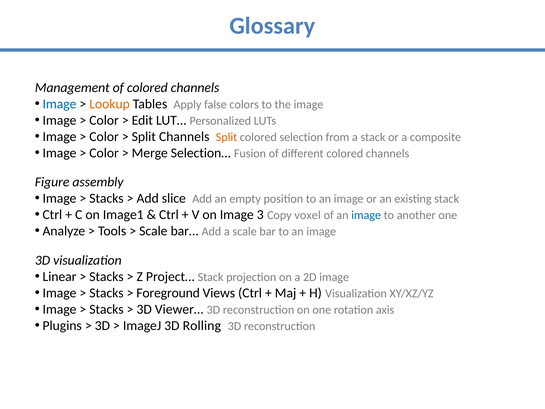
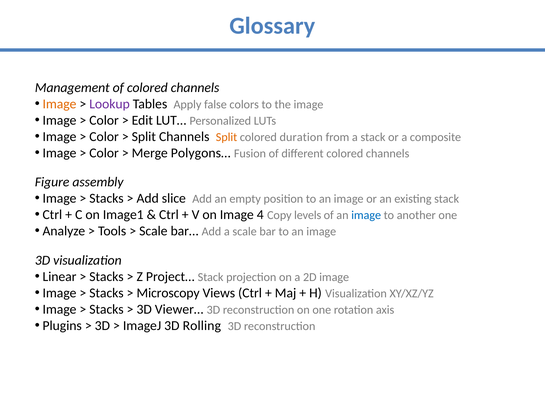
Image at (60, 104) colour: blue -> orange
Lookup colour: orange -> purple
selection: selection -> duration
Selection…: Selection… -> Polygons…
3: 3 -> 4
voxel: voxel -> levels
Foreground: Foreground -> Microscopy
